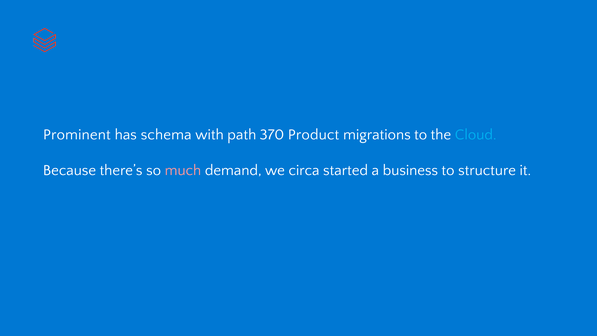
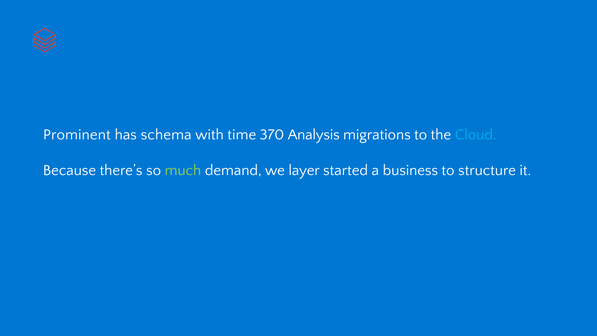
path: path -> time
Product: Product -> Analysis
much colour: pink -> light green
circa: circa -> layer
